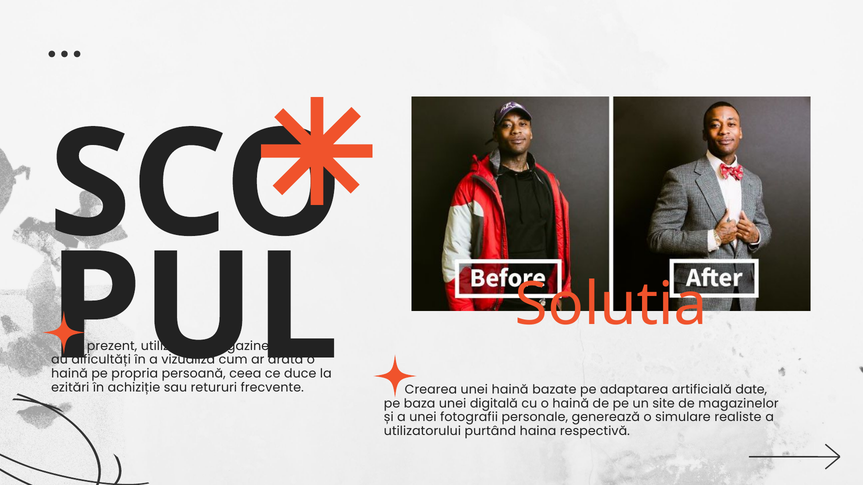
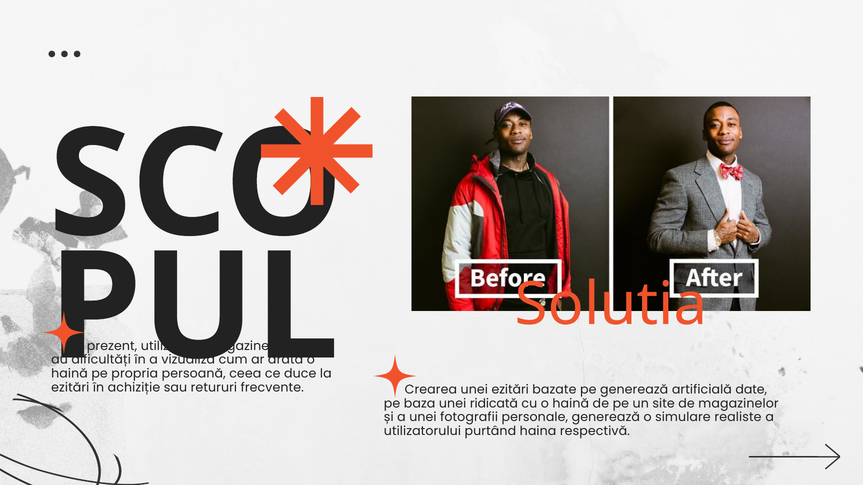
unei haină: haină -> ezitări
pe adaptarea: adaptarea -> generează
digitală: digitală -> ridicată
